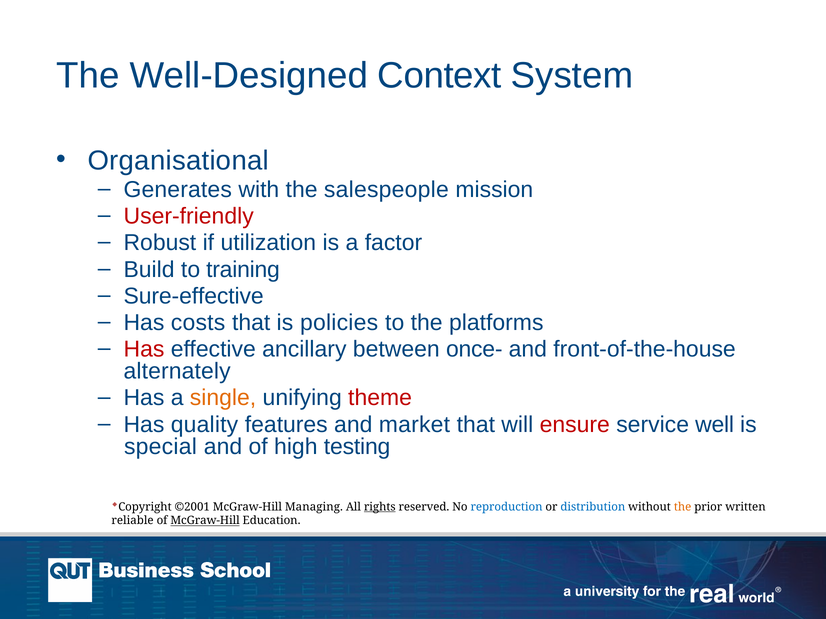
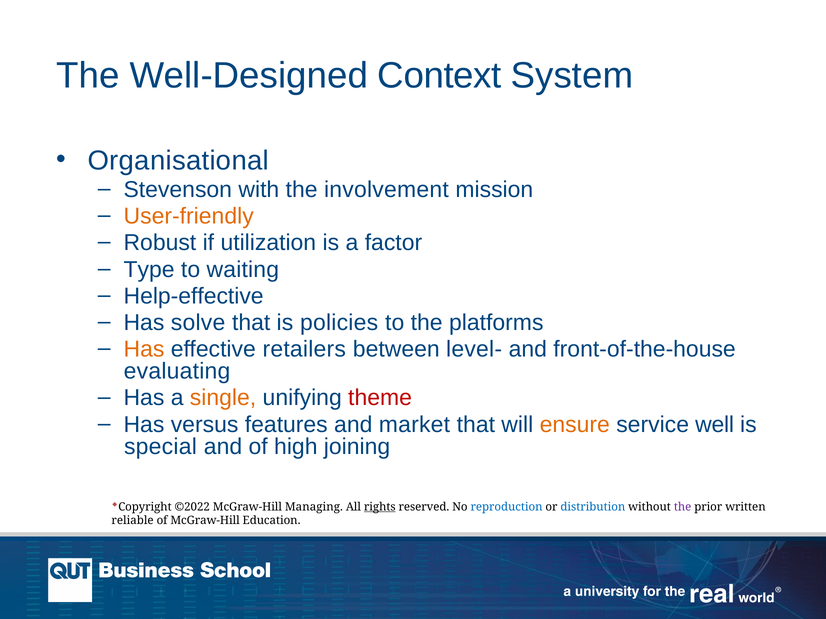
Generates: Generates -> Stevenson
salespeople: salespeople -> involvement
User-friendly colour: red -> orange
Build: Build -> Type
training: training -> waiting
Sure-effective: Sure-effective -> Help-effective
costs: costs -> solve
Has at (144, 350) colour: red -> orange
ancillary: ancillary -> retailers
once-: once- -> level-
alternately: alternately -> evaluating
quality: quality -> versus
ensure colour: red -> orange
testing: testing -> joining
©2001: ©2001 -> ©2022
the at (683, 507) colour: orange -> purple
McGraw-Hill at (205, 521) underline: present -> none
